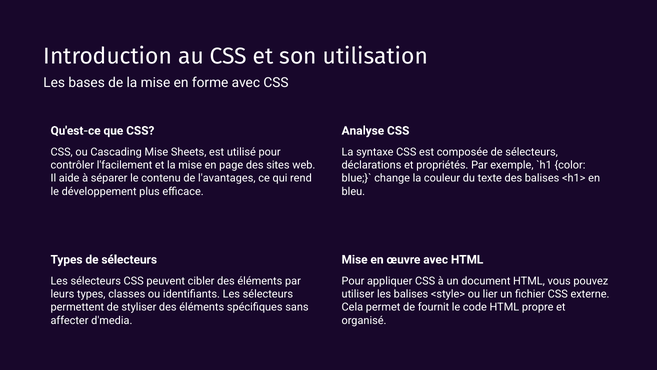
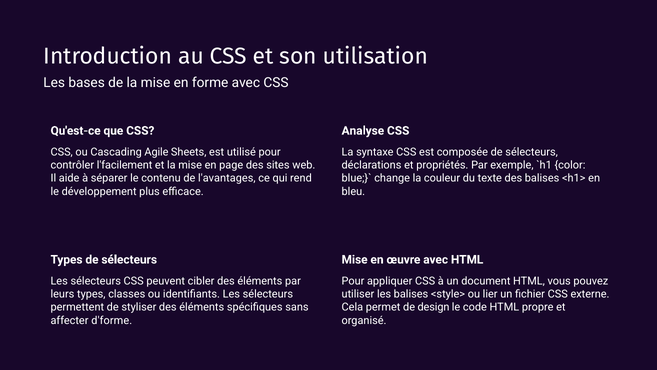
Cascading Mise: Mise -> Agile
fournit: fournit -> design
d'media: d'media -> d'forme
